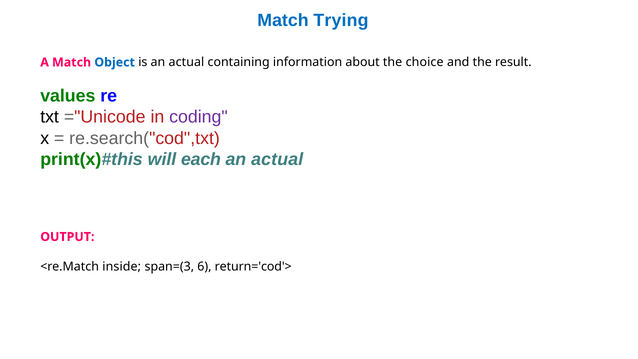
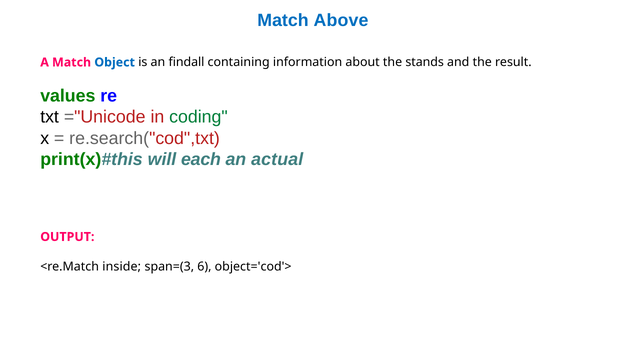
Trying: Trying -> Above
is an actual: actual -> findall
choice: choice -> stands
coding colour: purple -> green
return='cod'>: return='cod'> -> object='cod'>
